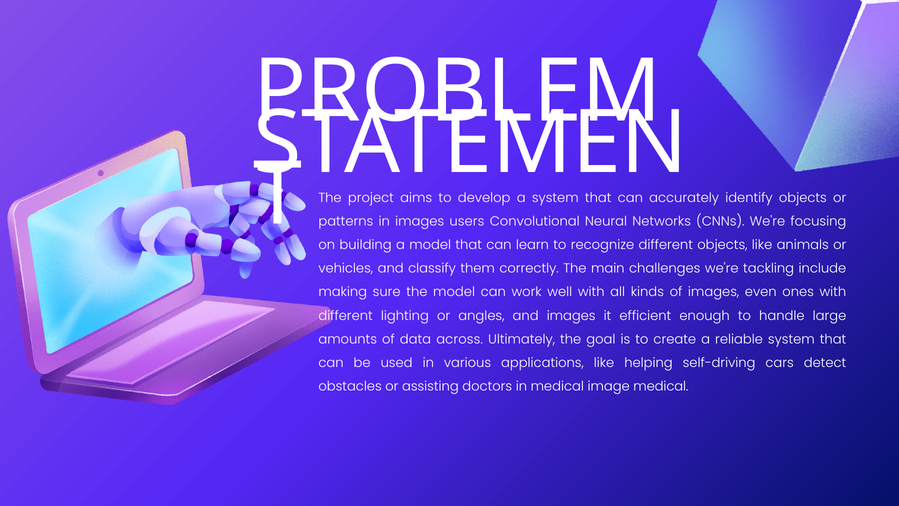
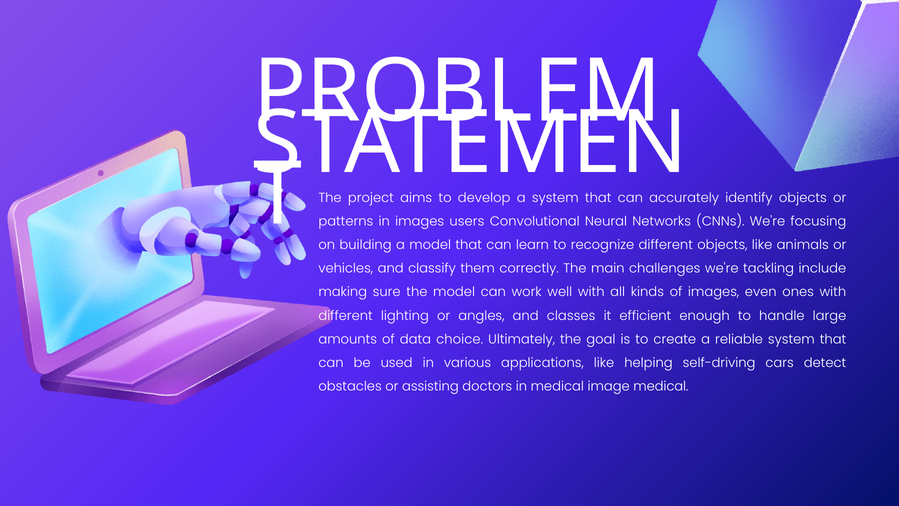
and images: images -> classes
across: across -> choice
